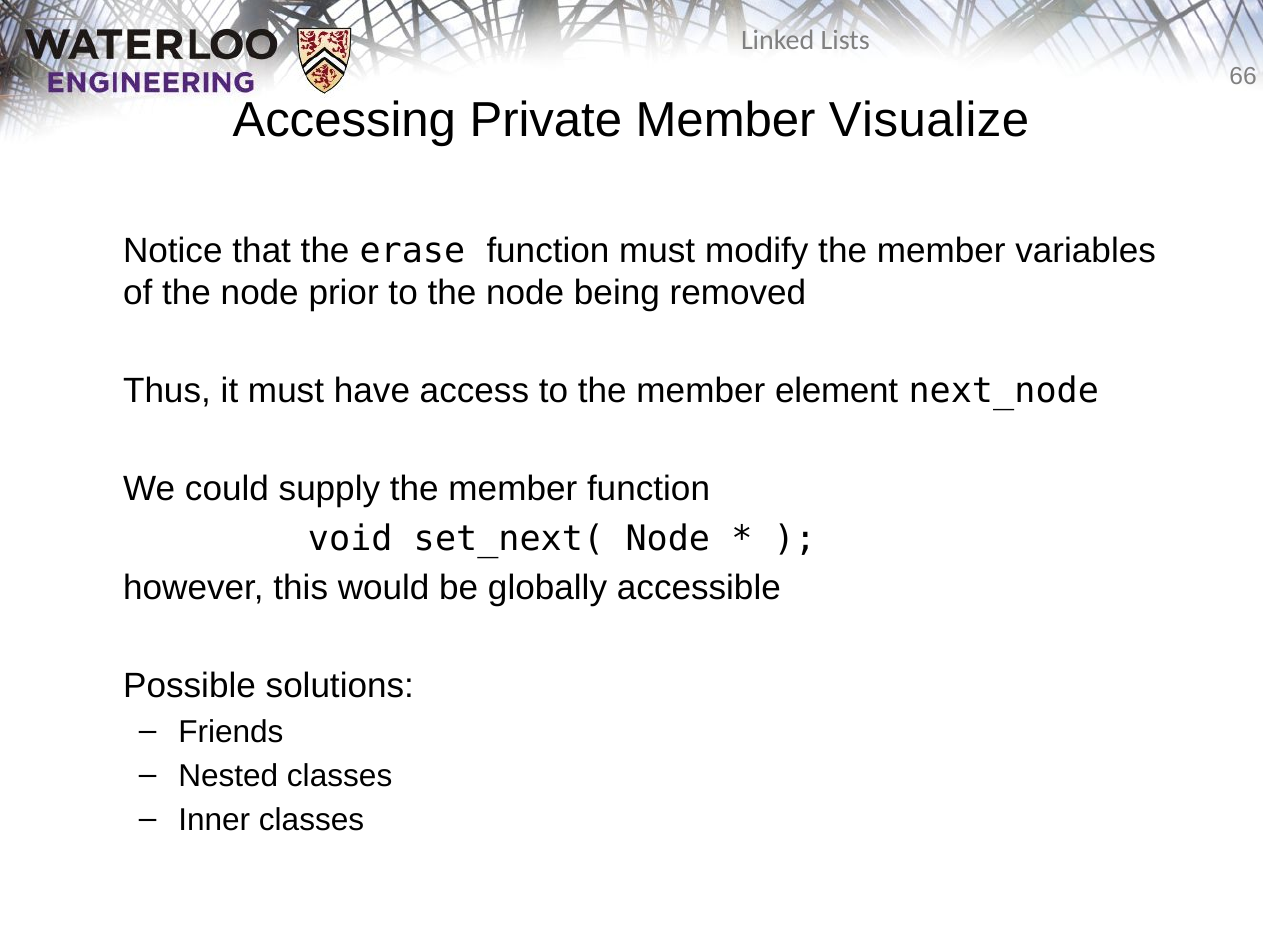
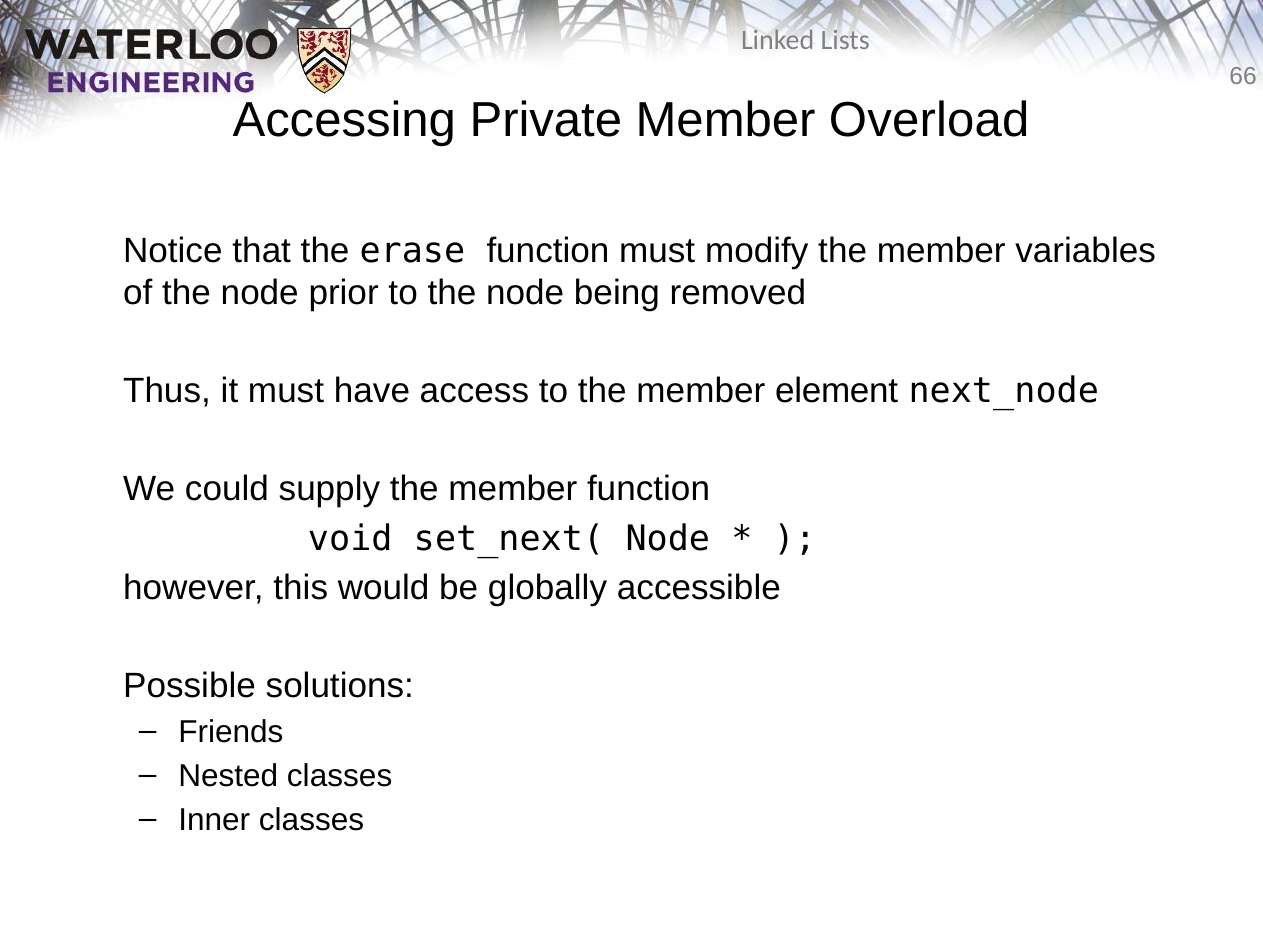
Visualize: Visualize -> Overload
